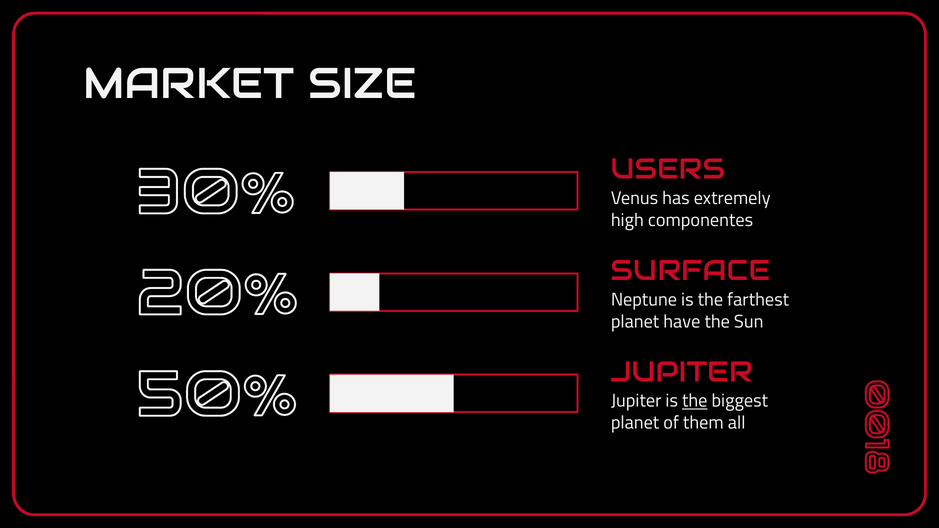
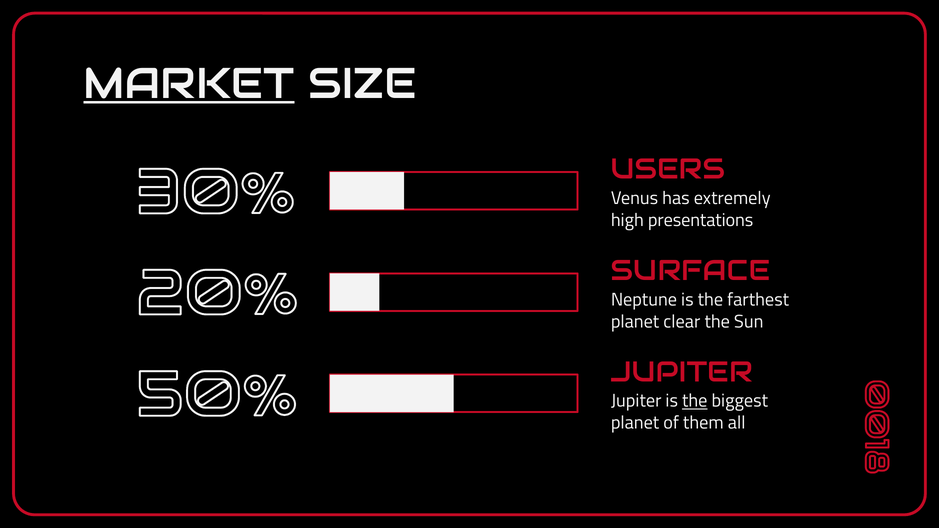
MARKET underline: none -> present
componentes: componentes -> presentations
have: have -> clear
